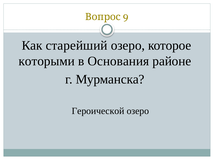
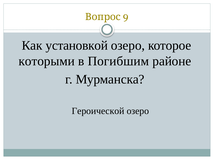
старейший: старейший -> установкой
Основания: Основания -> Погибшим
